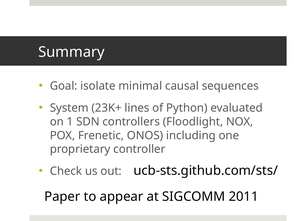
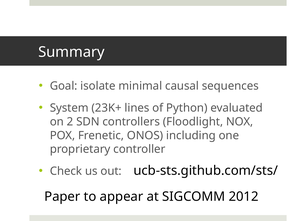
1: 1 -> 2
2011: 2011 -> 2012
